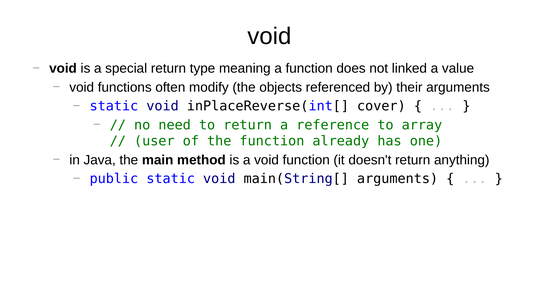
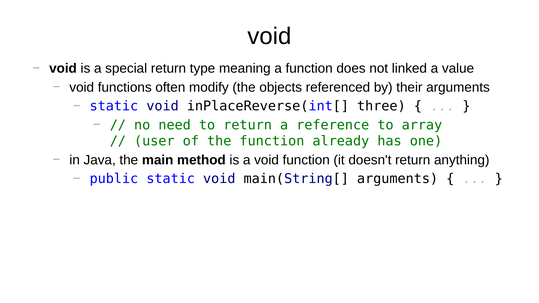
cover: cover -> three
